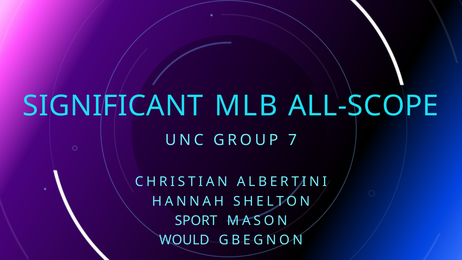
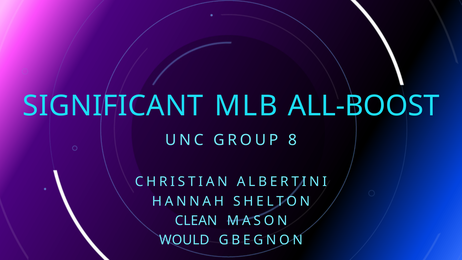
ALL-SCOPE: ALL-SCOPE -> ALL-BOOST
7: 7 -> 8
SPORT: SPORT -> CLEAN
